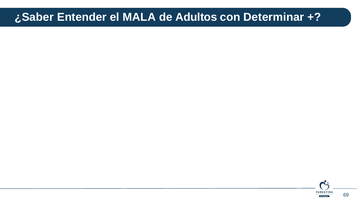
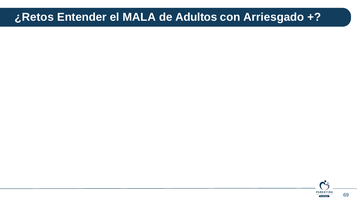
¿Saber: ¿Saber -> ¿Retos
Determinar: Determinar -> Arriesgado
